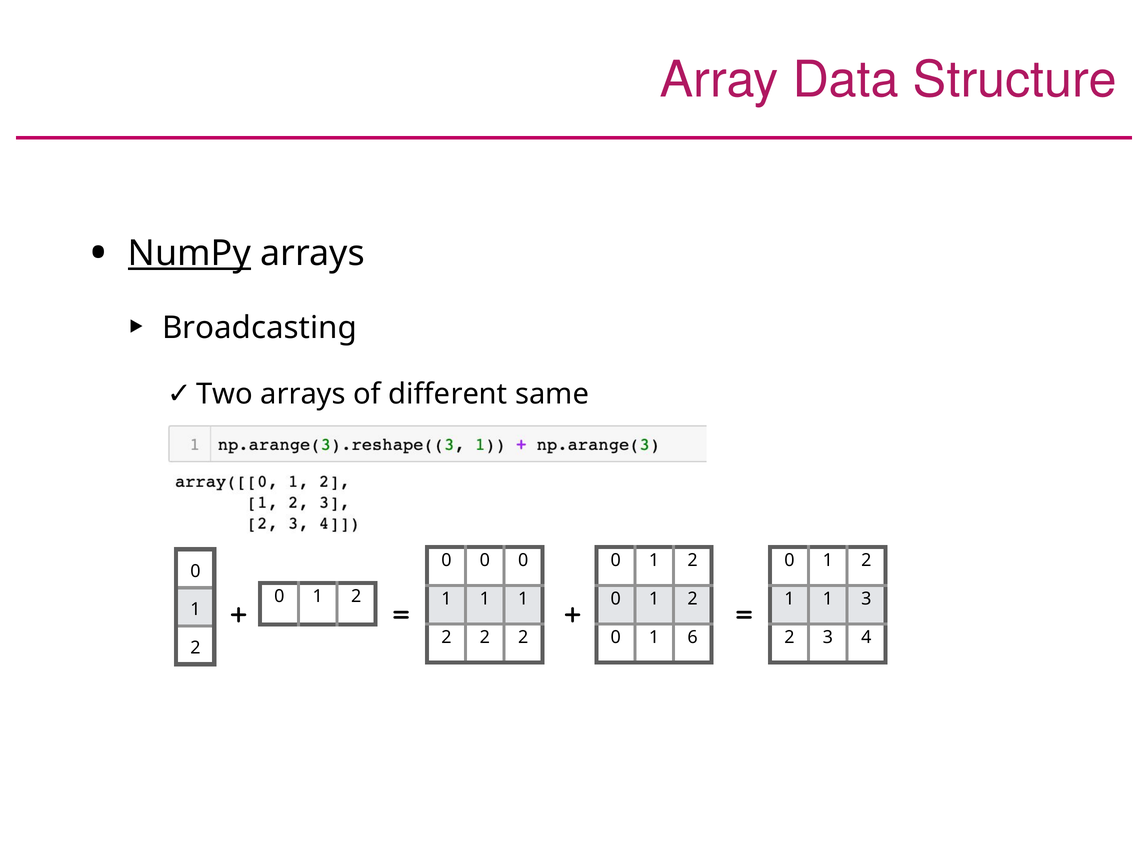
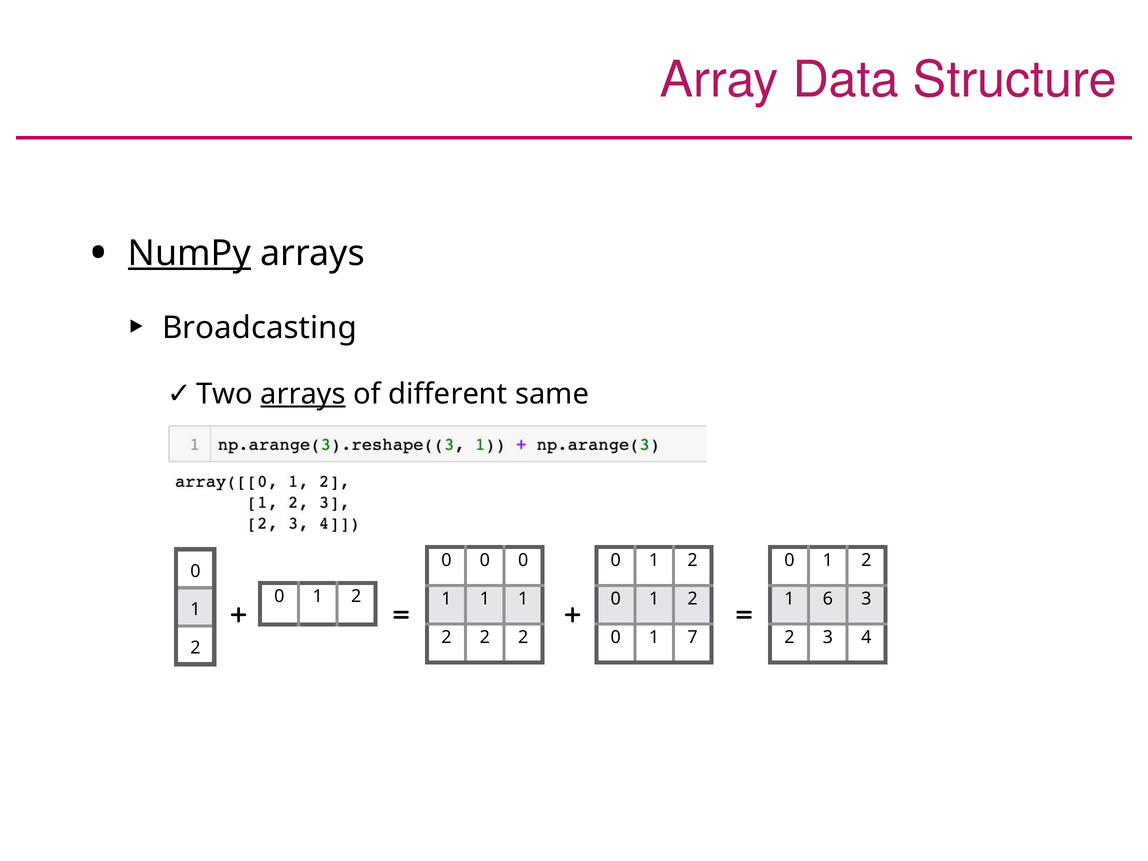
arrays at (303, 394) underline: none -> present
1 at (828, 599): 1 -> 6
6: 6 -> 7
